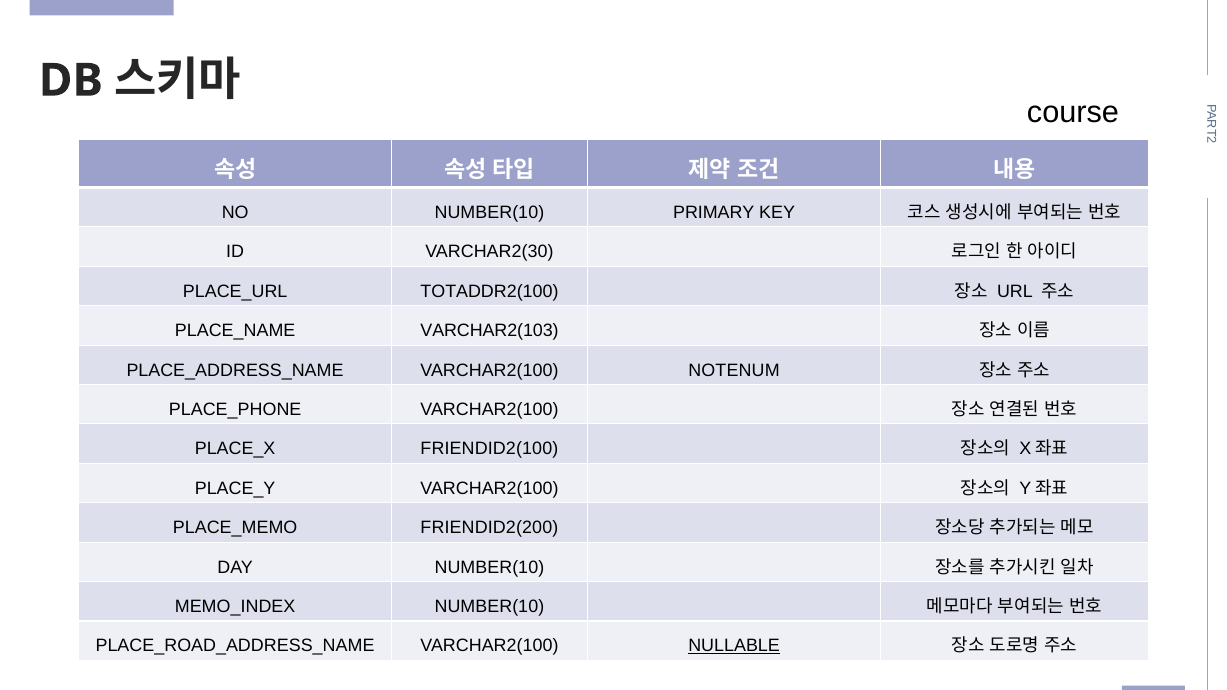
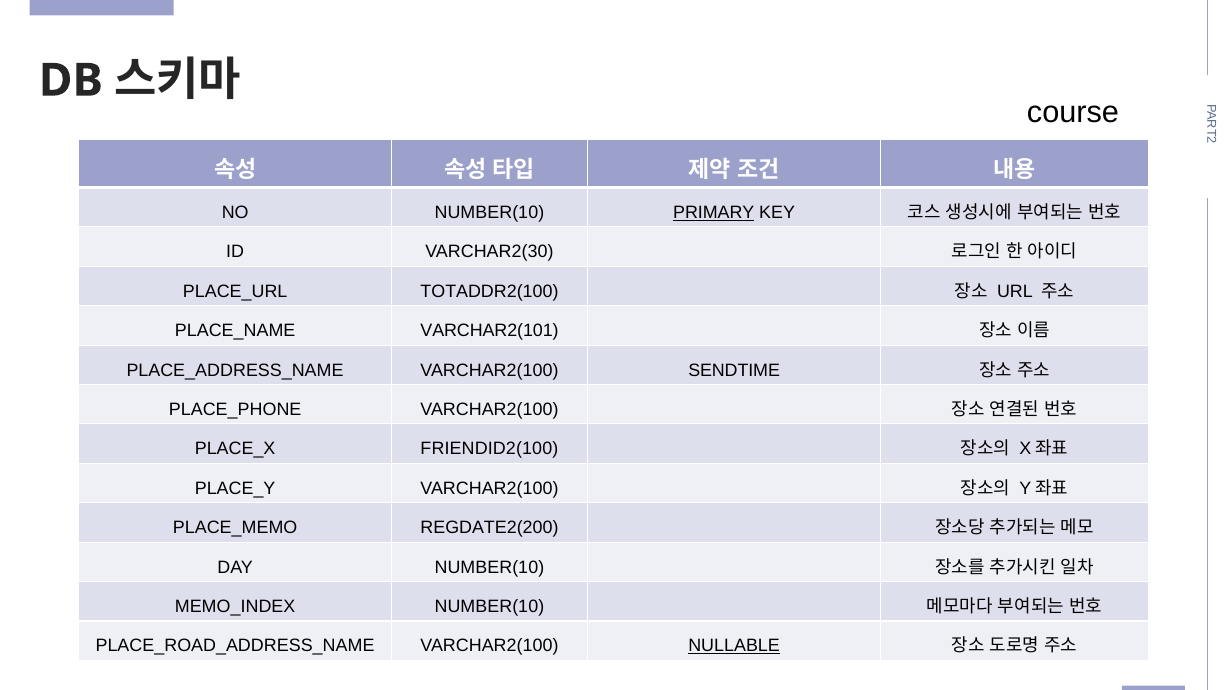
PRIMARY underline: none -> present
VARCHAR2(103: VARCHAR2(103 -> VARCHAR2(101
NOTENUM: NOTENUM -> SENDTIME
FRIENDID2(200: FRIENDID2(200 -> REGDATE2(200
